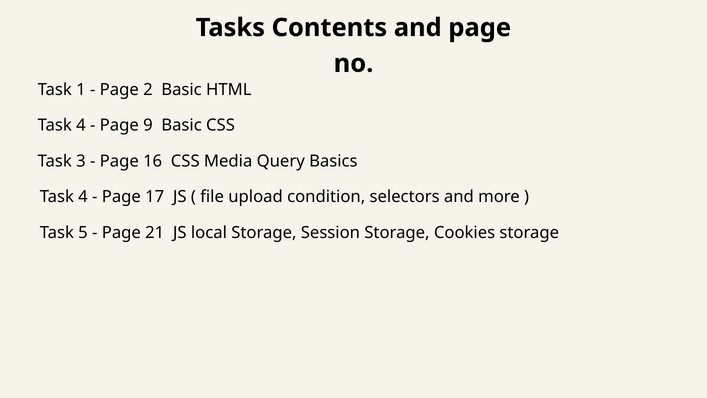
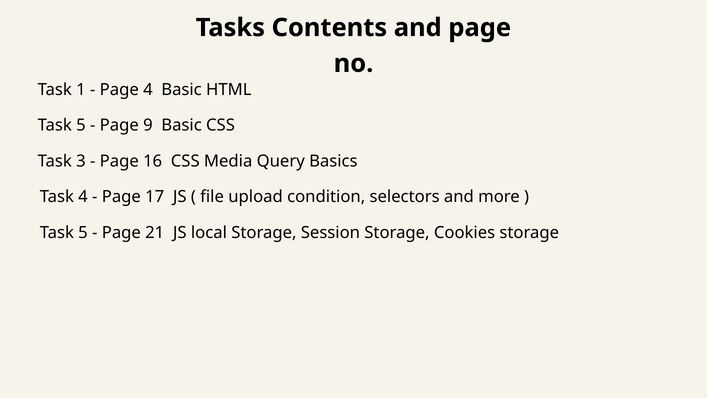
Page 2: 2 -> 4
4 at (81, 125): 4 -> 5
